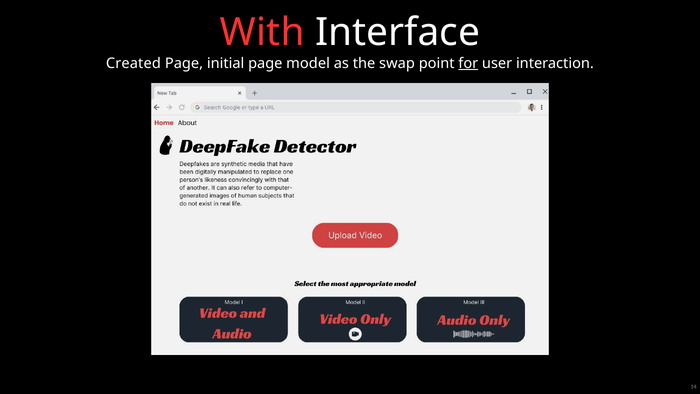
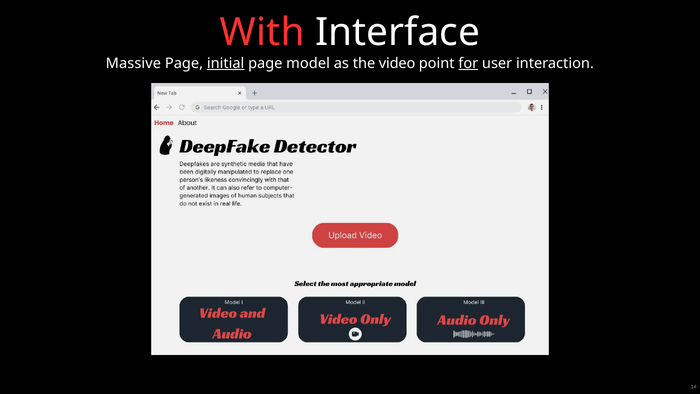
Created: Created -> Massive
initial underline: none -> present
swap: swap -> video
